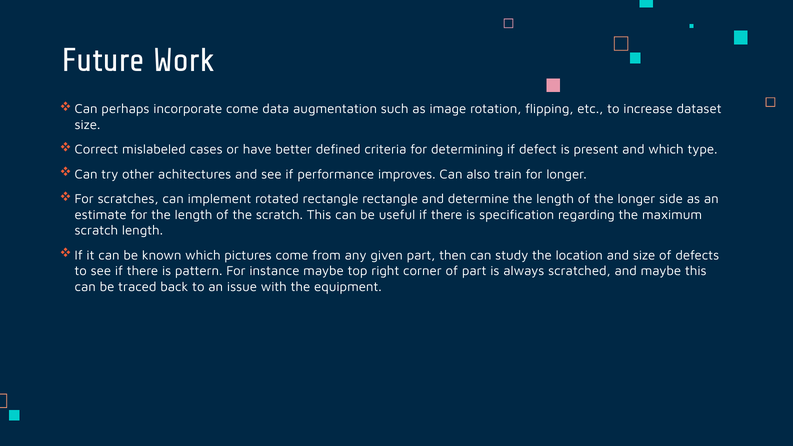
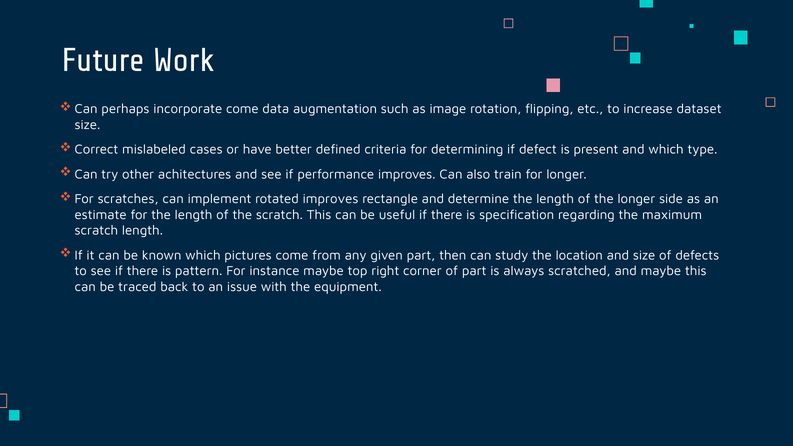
rotated rectangle: rectangle -> improves
